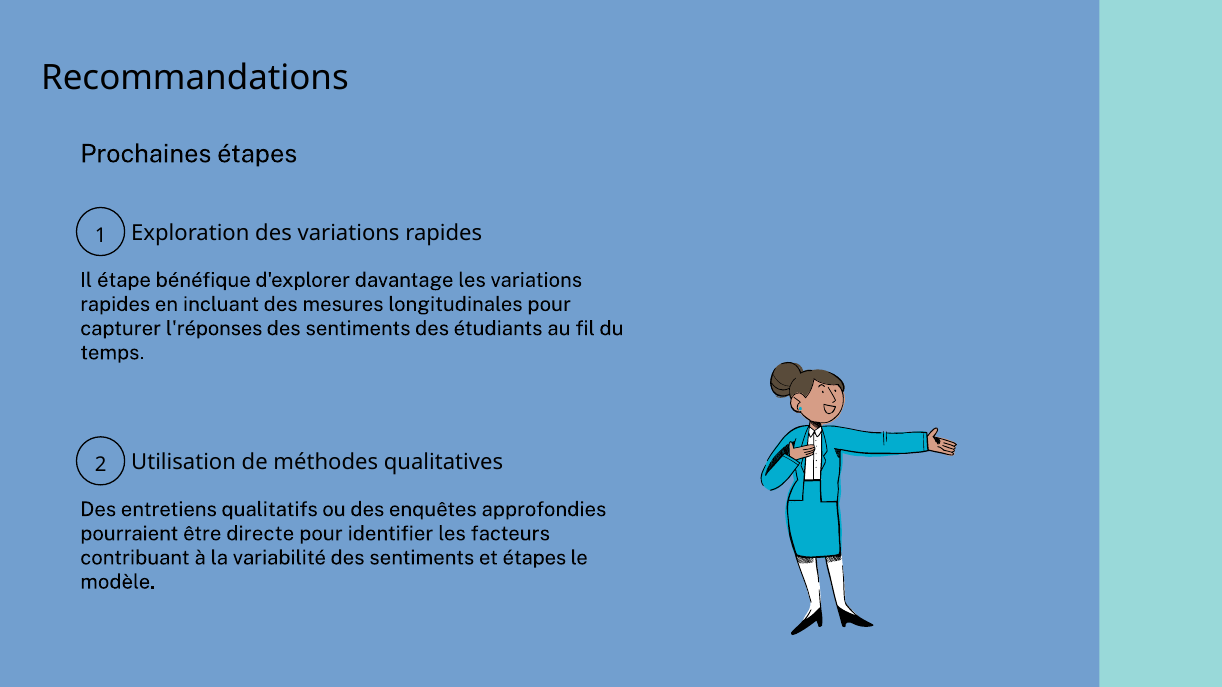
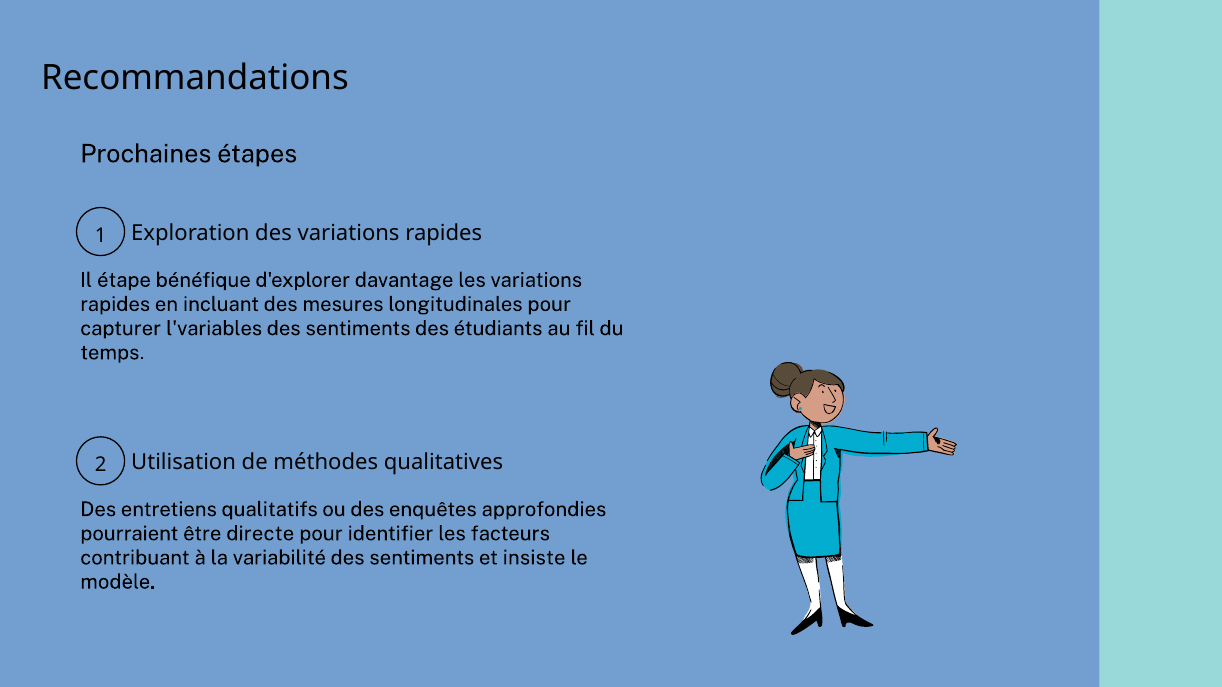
l'réponses: l'réponses -> l'variables
et étapes: étapes -> insiste
